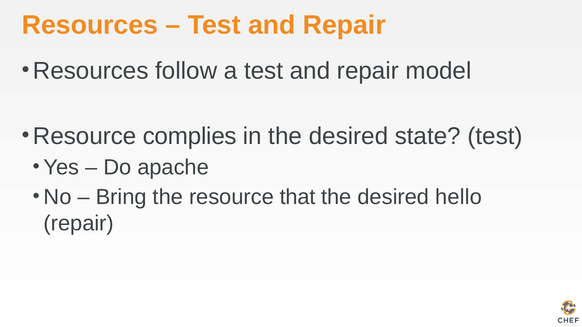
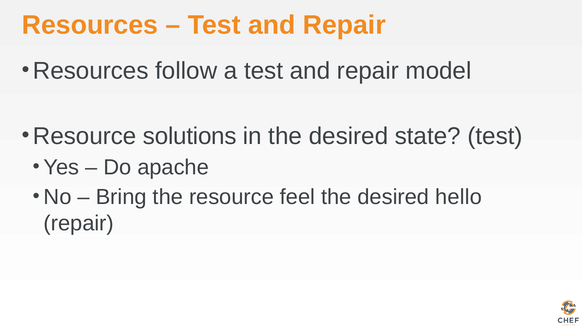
complies: complies -> solutions
that: that -> feel
